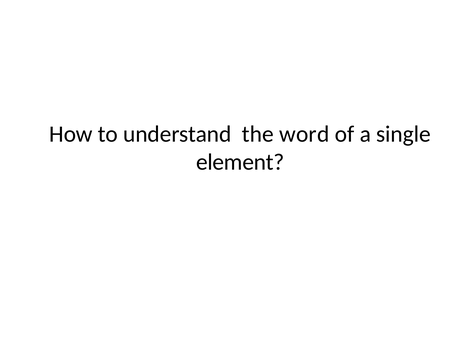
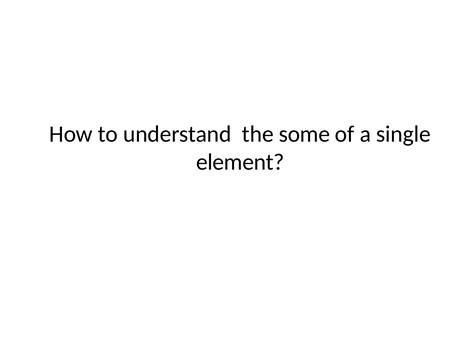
word: word -> some
